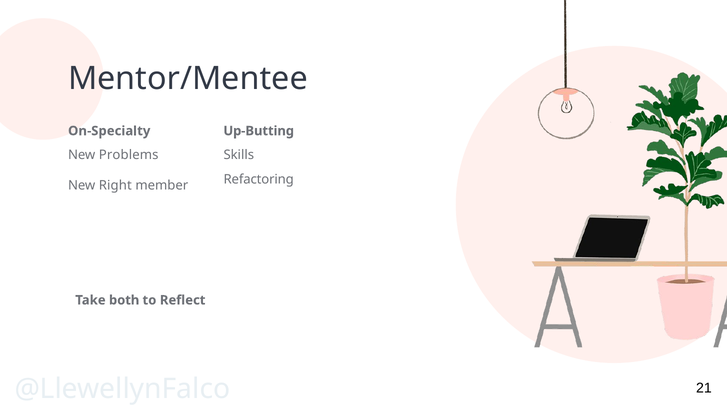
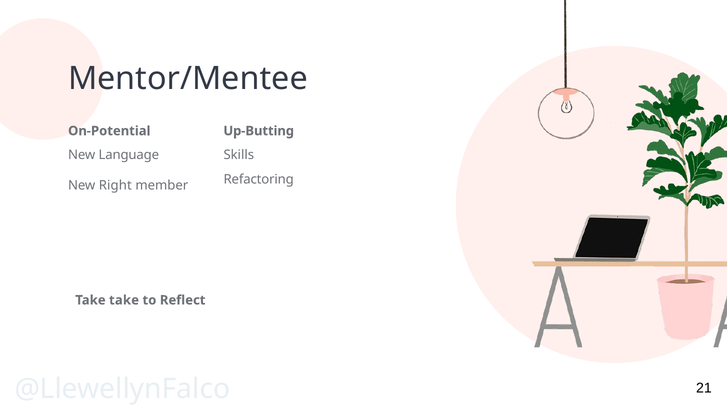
On-Specialty: On-Specialty -> On-Potential
Problems: Problems -> Language
Take both: both -> take
